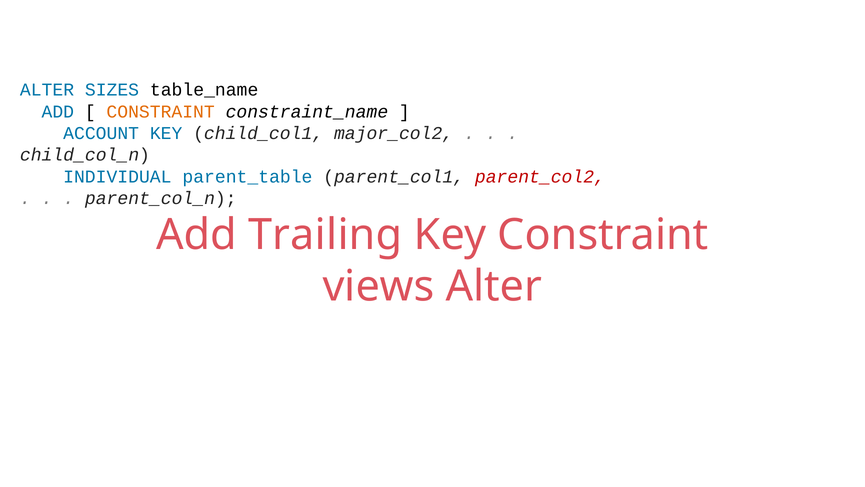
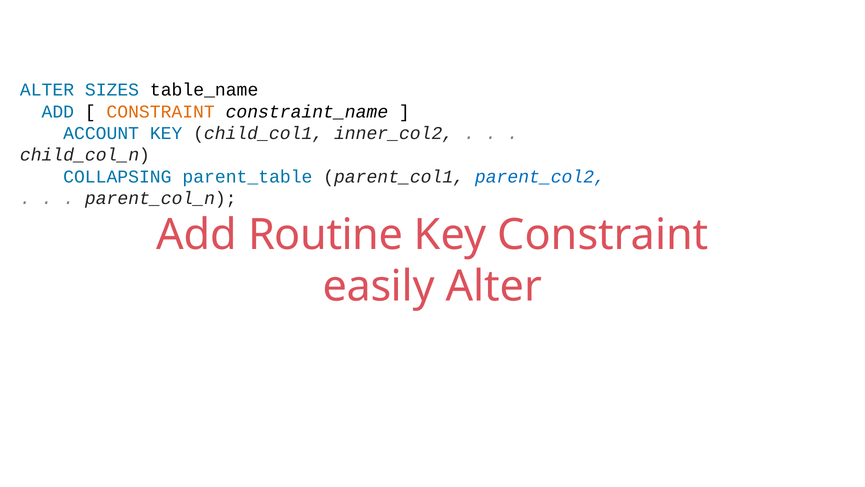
major_col2: major_col2 -> inner_col2
INDIVIDUAL: INDIVIDUAL -> COLLAPSING
parent_col2 colour: red -> blue
Trailing: Trailing -> Routine
views: views -> easily
